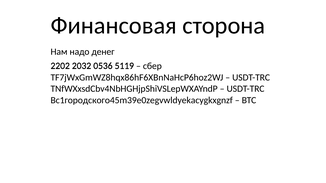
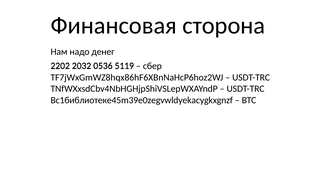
Bc1городского45m39e0zegvwldyekacygkxgnzf: Bc1городского45m39e0zegvwldyekacygkxgnzf -> Bc1библиотеке45m39e0zegvwldyekacygkxgnzf
